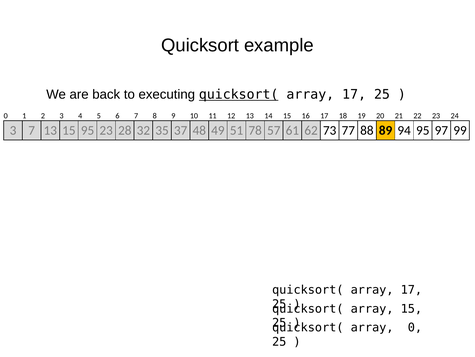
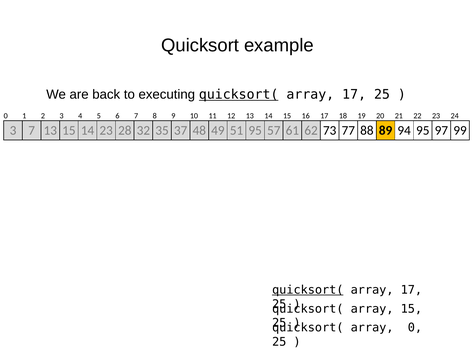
15 95: 95 -> 14
51 78: 78 -> 95
quicksort( at (308, 289) underline: none -> present
